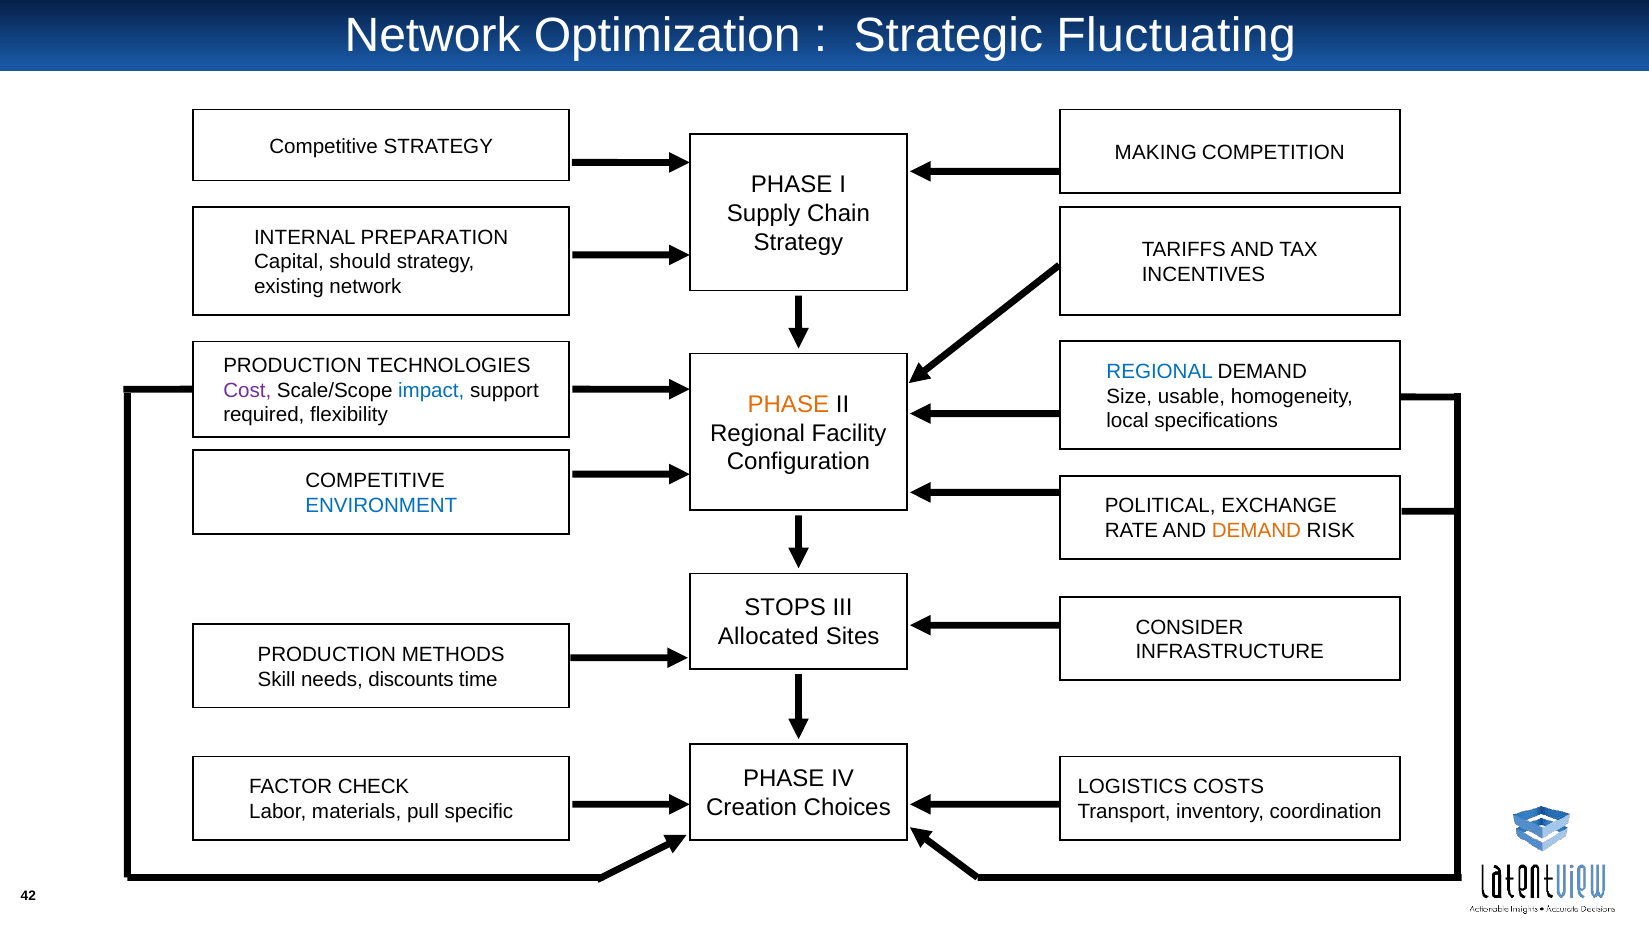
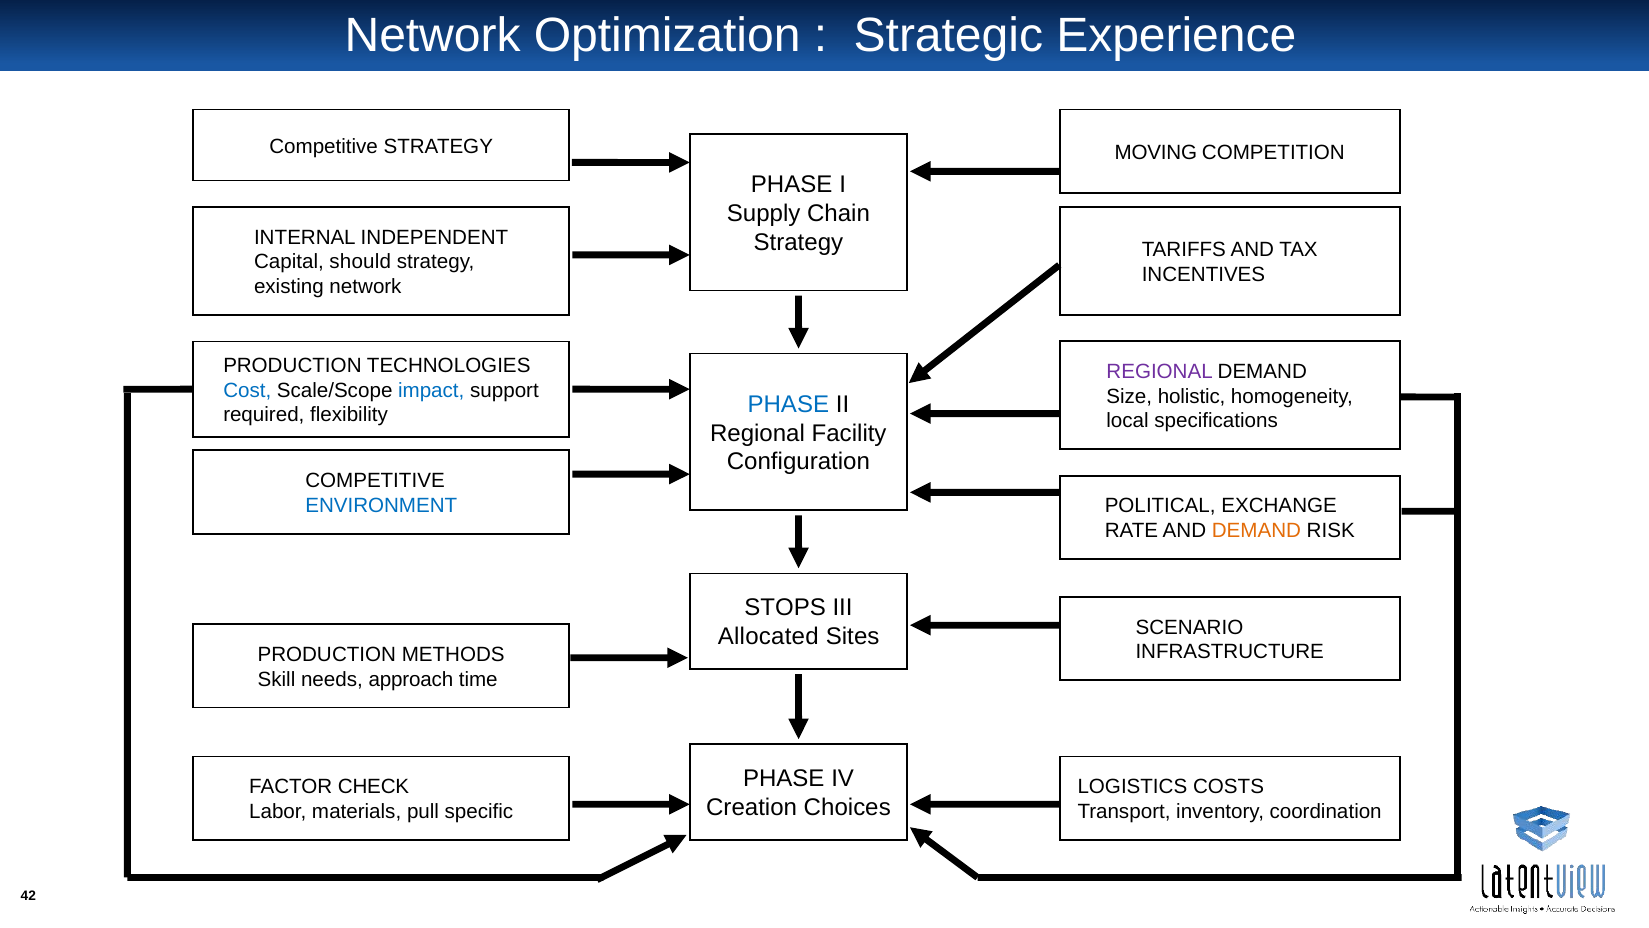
Fluctuating: Fluctuating -> Experience
MAKING: MAKING -> MOVING
PREPARATION: PREPARATION -> INDEPENDENT
REGIONAL at (1160, 371) colour: blue -> purple
Cost colour: purple -> blue
usable: usable -> holistic
PHASE at (788, 404) colour: orange -> blue
CONSIDER: CONSIDER -> SCENARIO
discounts: discounts -> approach
